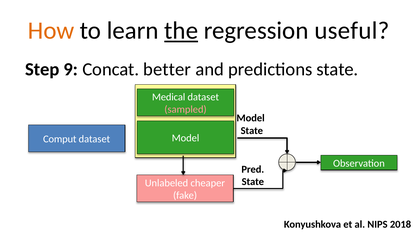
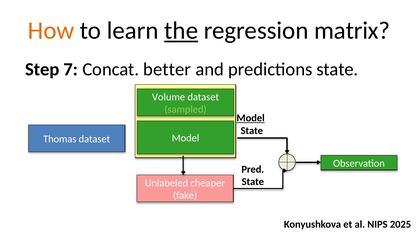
useful: useful -> matrix
9: 9 -> 7
Medical: Medical -> Volume
sampled colour: pink -> light green
Model at (251, 118) underline: none -> present
Comput: Comput -> Thomas
2018: 2018 -> 2025
